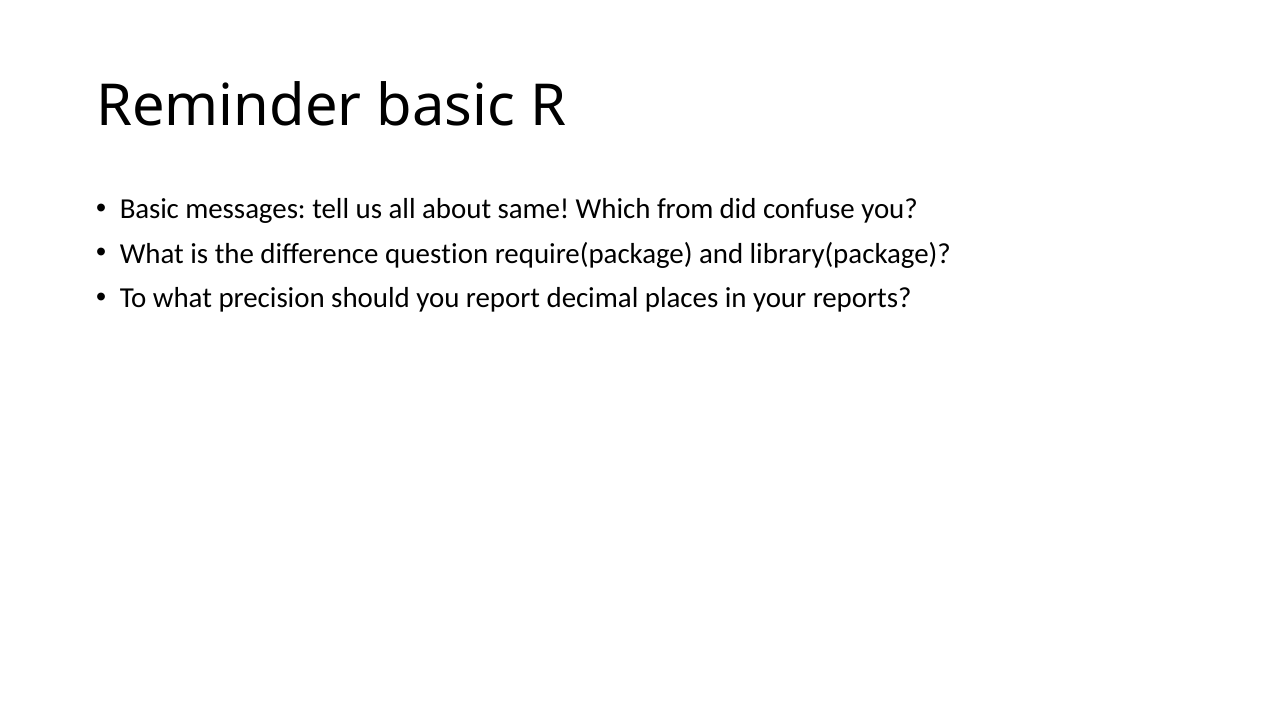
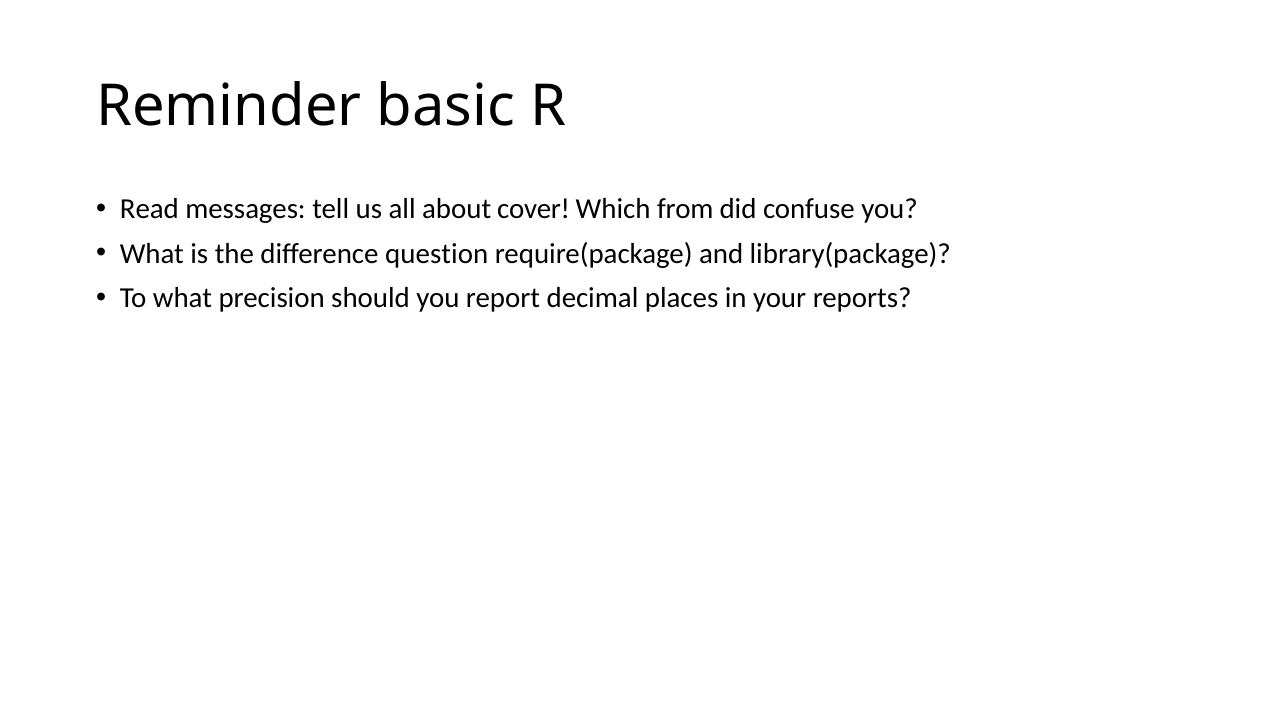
Basic at (149, 209): Basic -> Read
same: same -> cover
